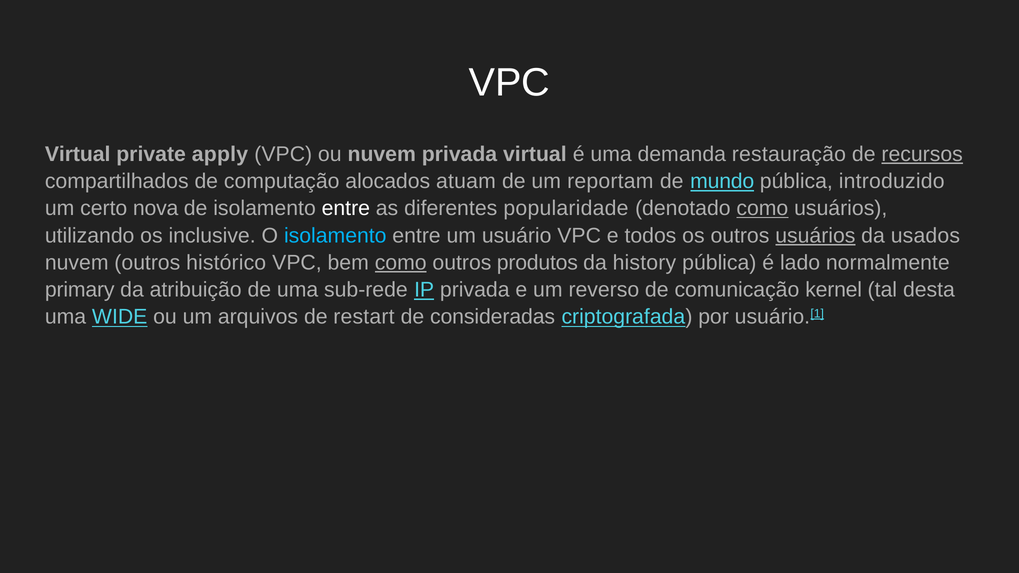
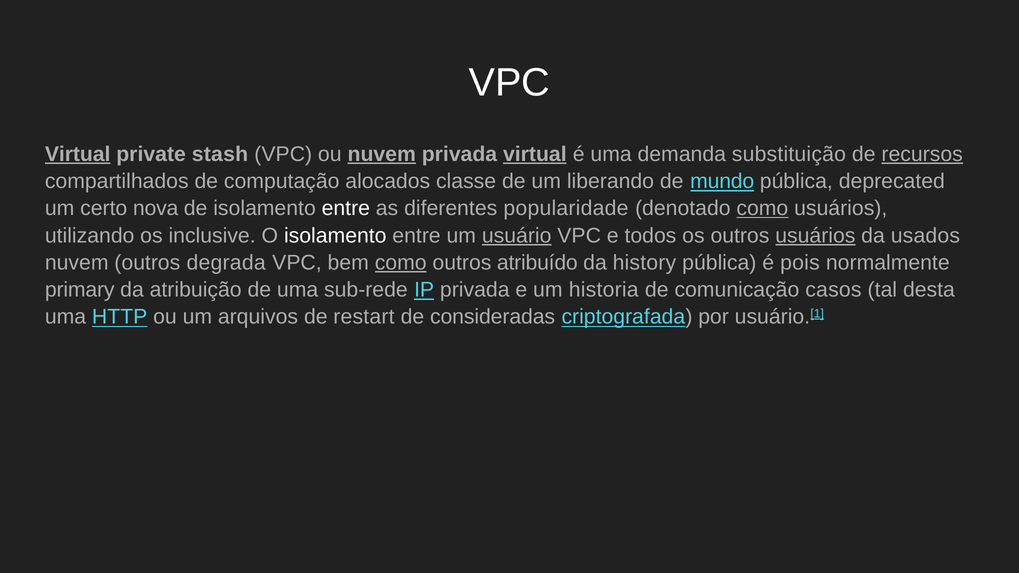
Virtual at (78, 154) underline: none -> present
apply: apply -> stash
nuvem at (382, 154) underline: none -> present
virtual at (535, 154) underline: none -> present
restauração: restauração -> substituição
atuam: atuam -> classe
reportam: reportam -> liberando
introduzido: introduzido -> deprecated
isolamento at (335, 236) colour: light blue -> white
usuário underline: none -> present
histórico: histórico -> degrada
produtos: produtos -> atribuído
lado: lado -> pois
reverso: reverso -> historia
kernel: kernel -> casos
WIDE: WIDE -> HTTP
